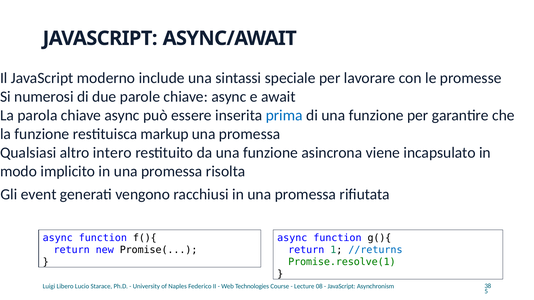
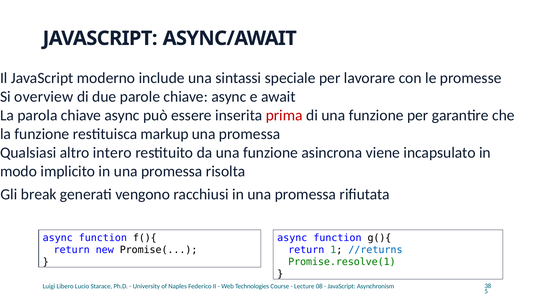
numerosi: numerosi -> overview
prima colour: blue -> red
event: event -> break
